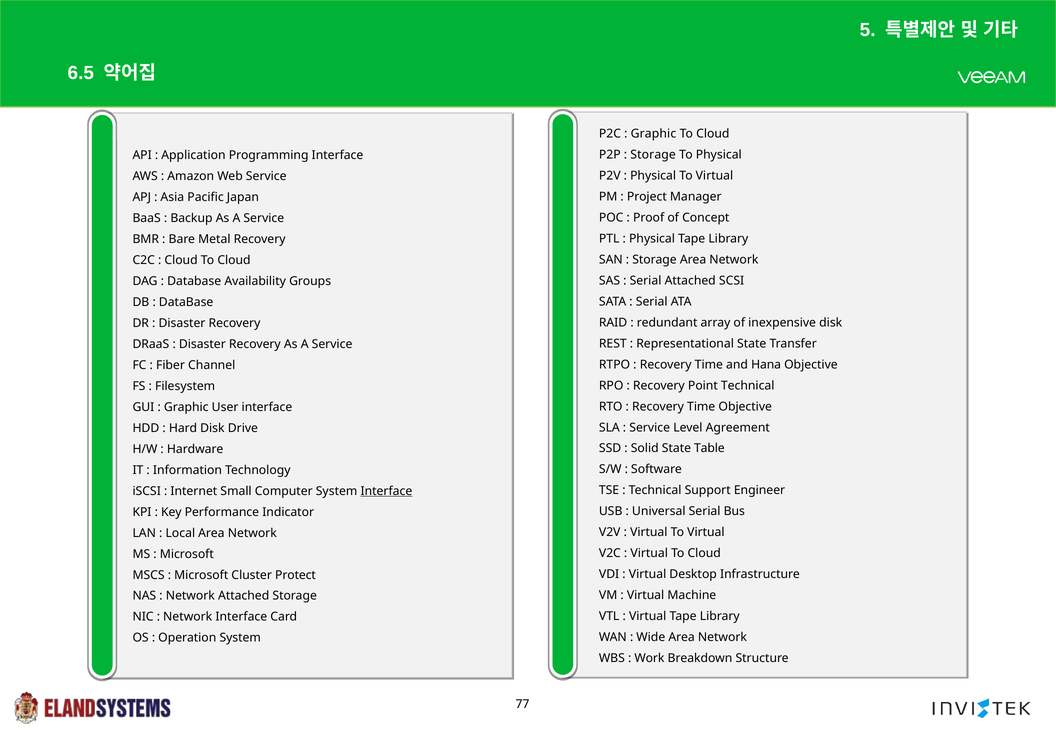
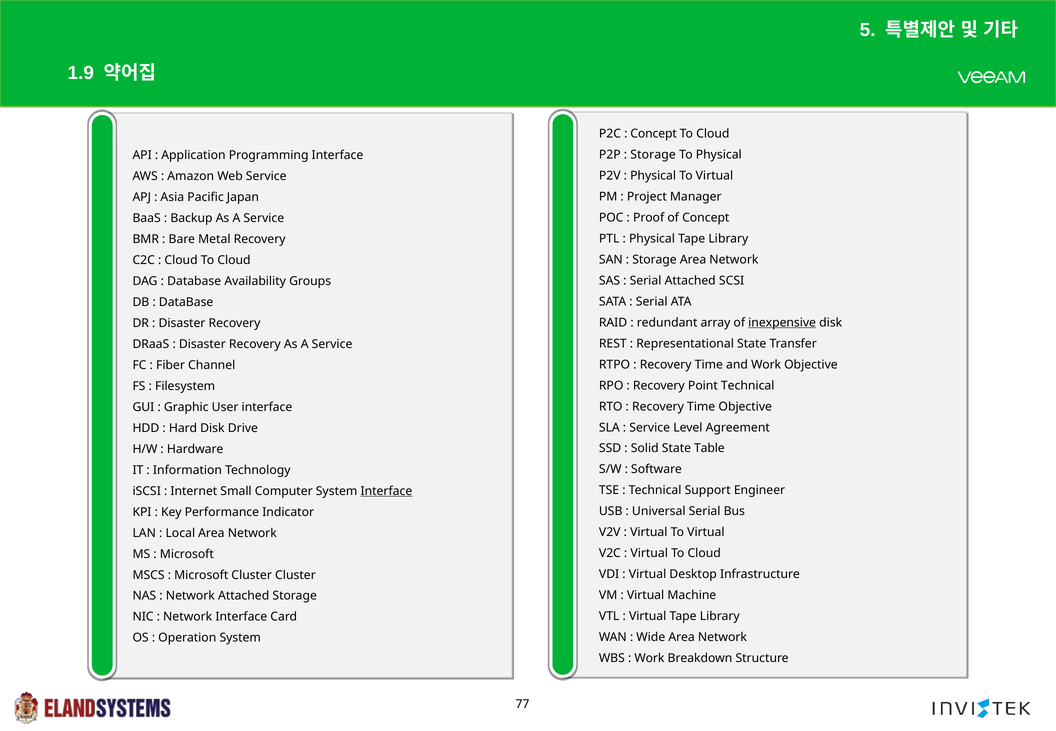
6.5: 6.5 -> 1.9
Graphic at (653, 134): Graphic -> Concept
inexpensive underline: none -> present
and Hana: Hana -> Work
Cluster Protect: Protect -> Cluster
